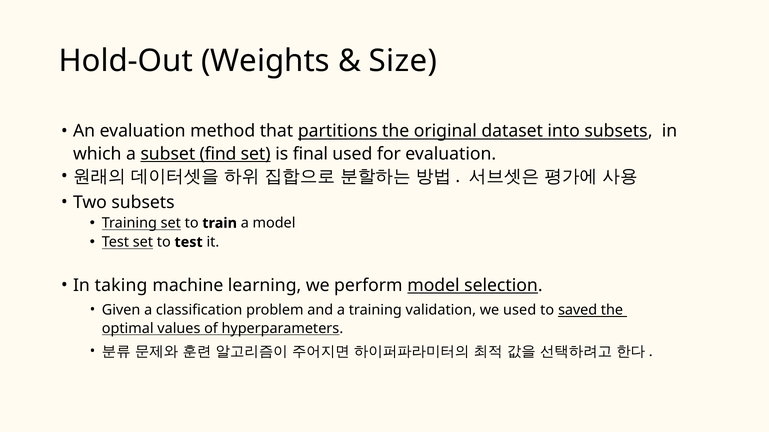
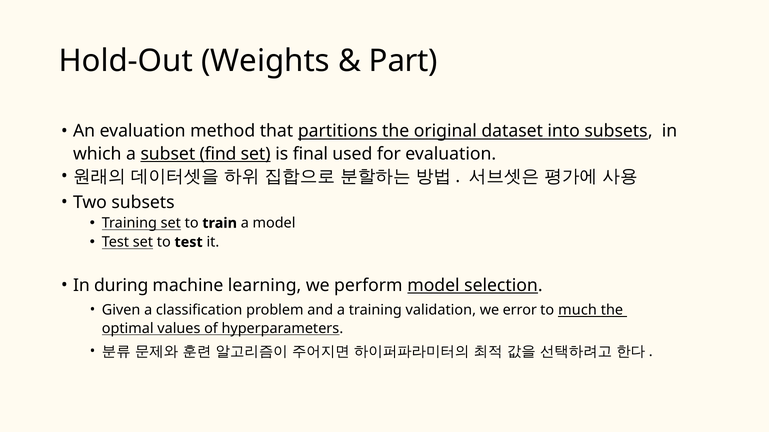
Size: Size -> Part
taking: taking -> during
we used: used -> error
saved: saved -> much
